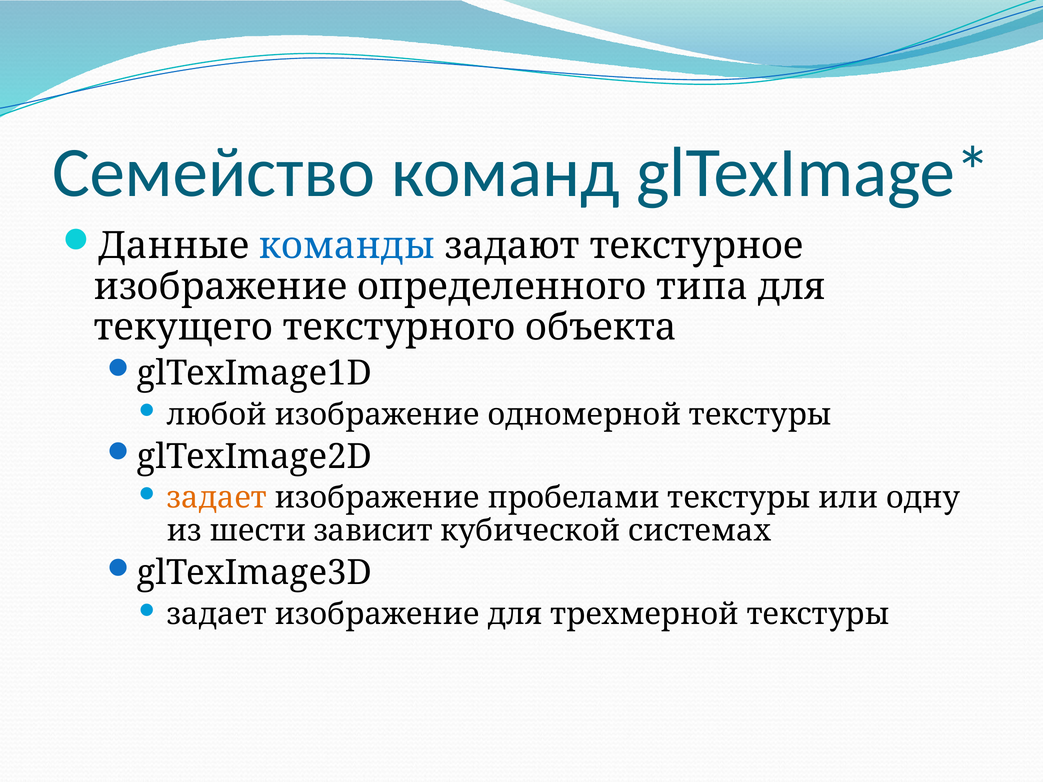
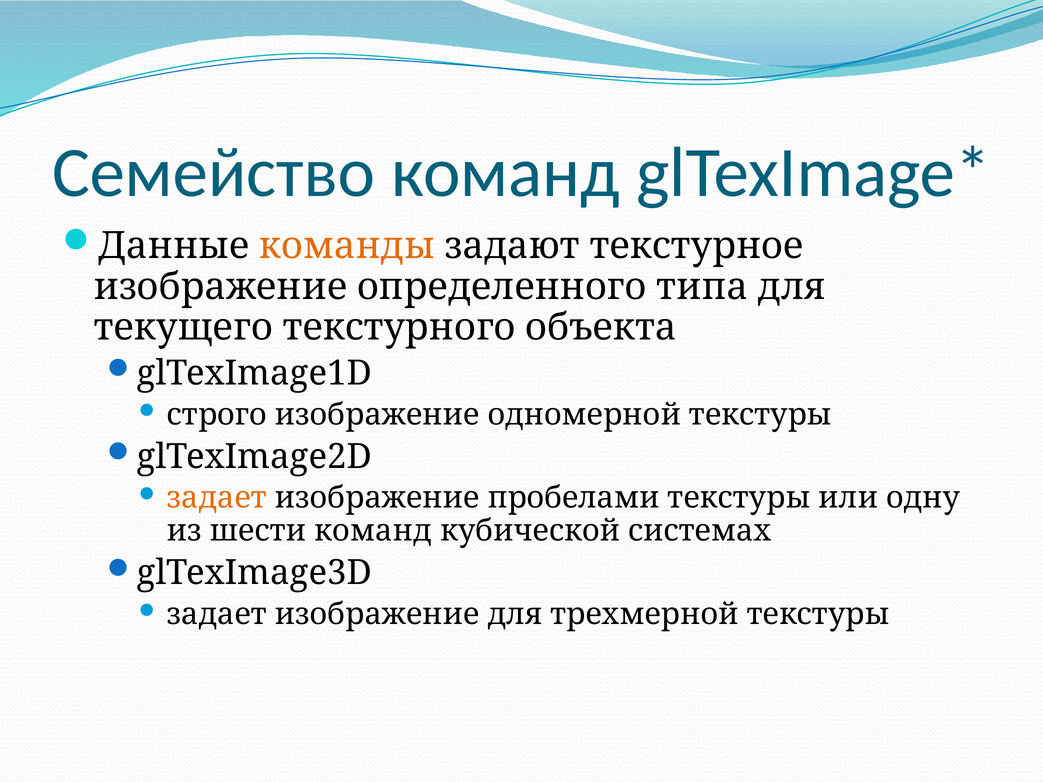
команды colour: blue -> orange
любой: любой -> строго
шести зависит: зависит -> команд
